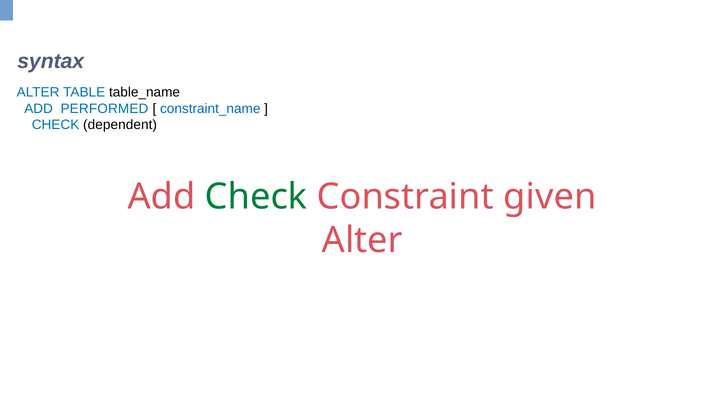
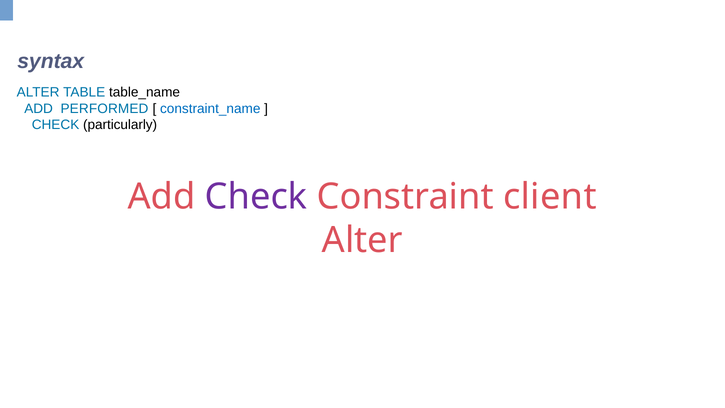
dependent: dependent -> particularly
Check at (256, 197) colour: green -> purple
given: given -> client
